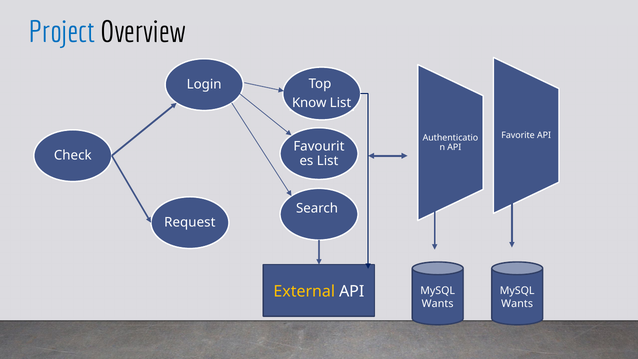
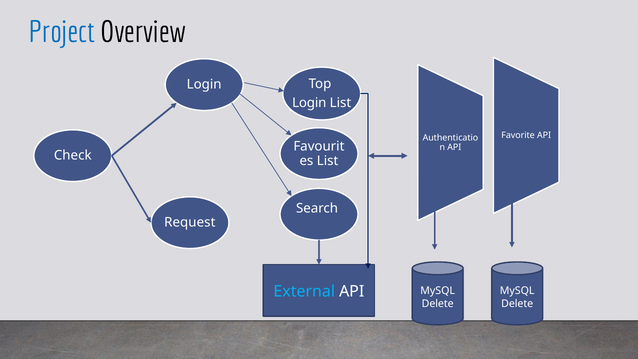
Know at (309, 103): Know -> Login
External colour: yellow -> light blue
Wants at (438, 304): Wants -> Delete
Wants at (517, 304): Wants -> Delete
